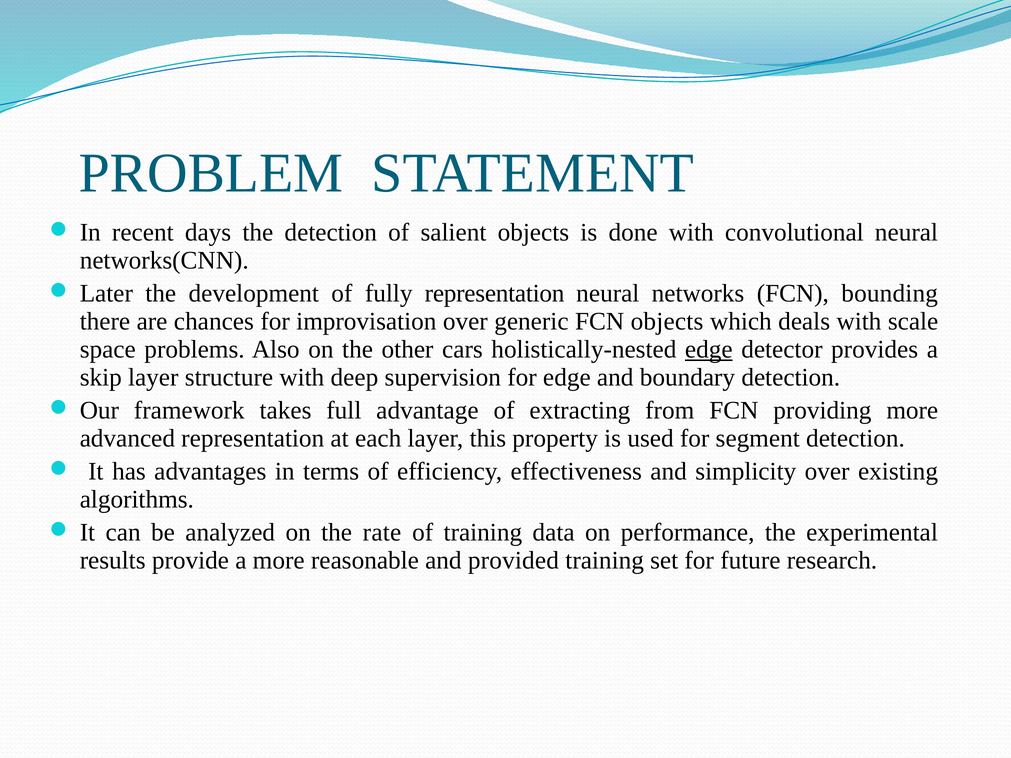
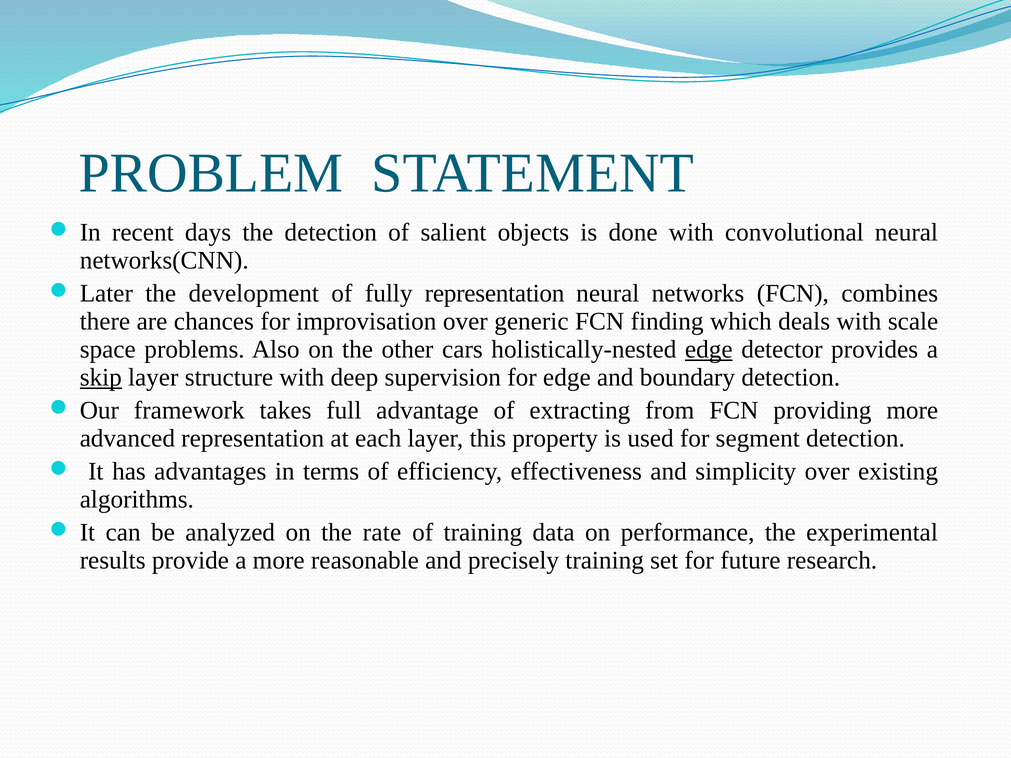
bounding: bounding -> combines
FCN objects: objects -> finding
skip underline: none -> present
provided: provided -> precisely
